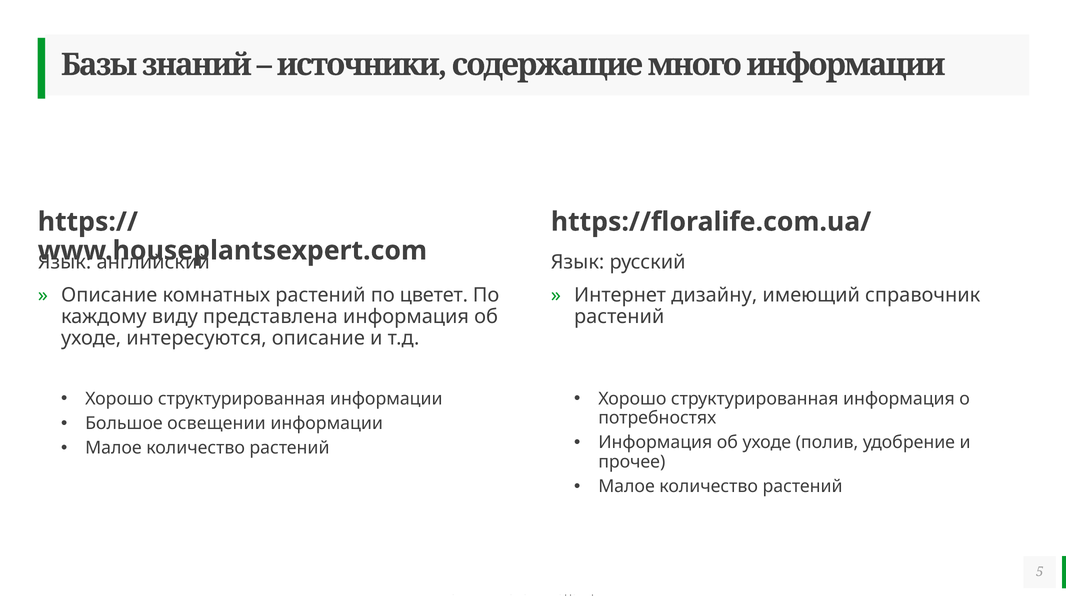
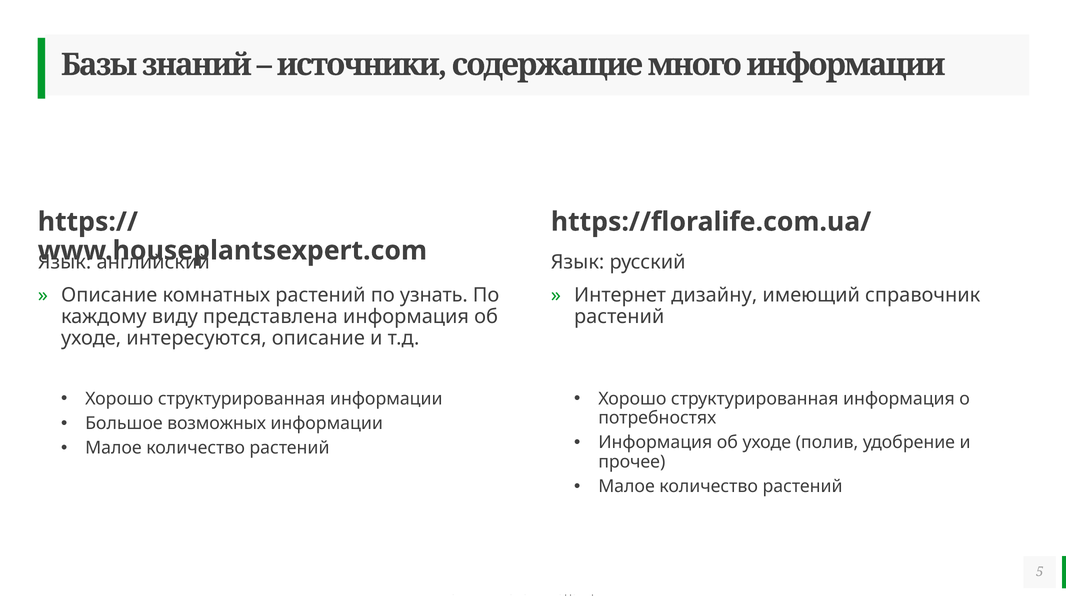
цветет: цветет -> узнать
освещении: освещении -> возможных
